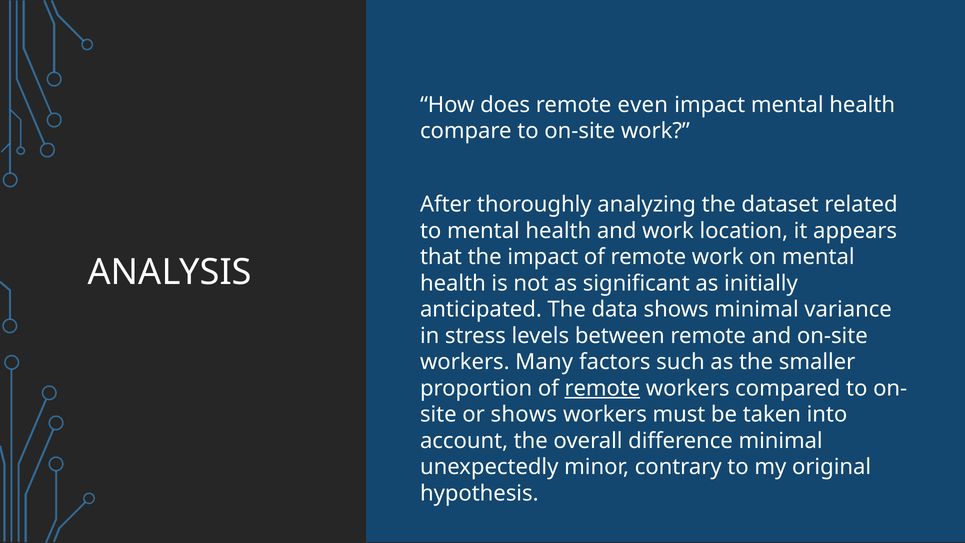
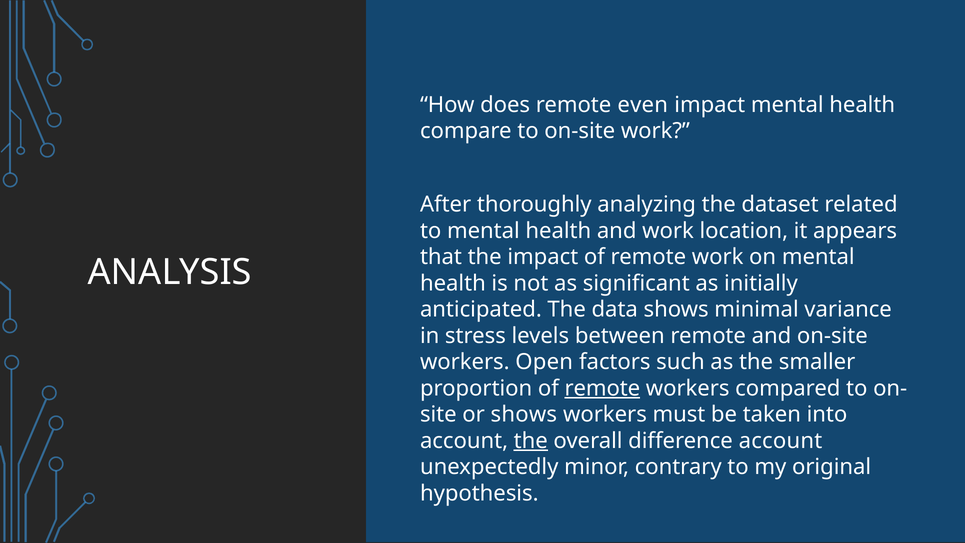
Many: Many -> Open
the at (531, 441) underline: none -> present
difference minimal: minimal -> account
